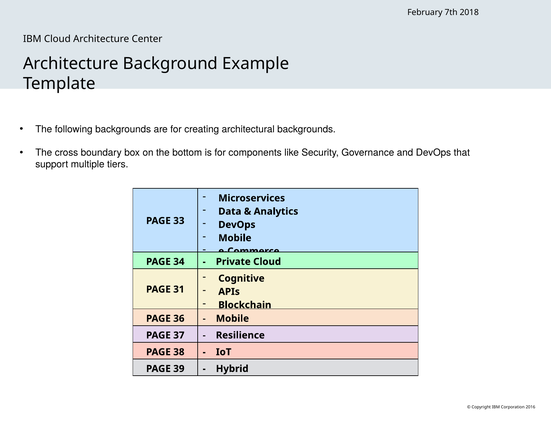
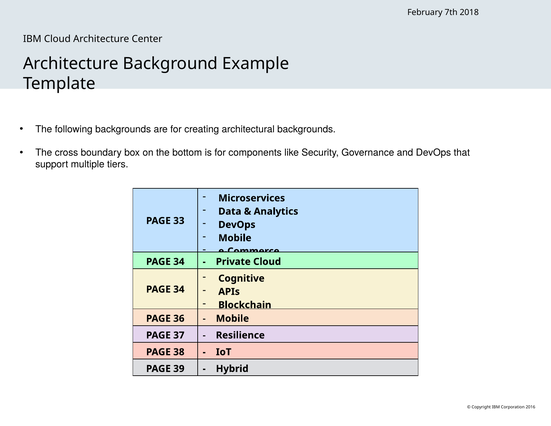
31 at (179, 289): 31 -> 34
